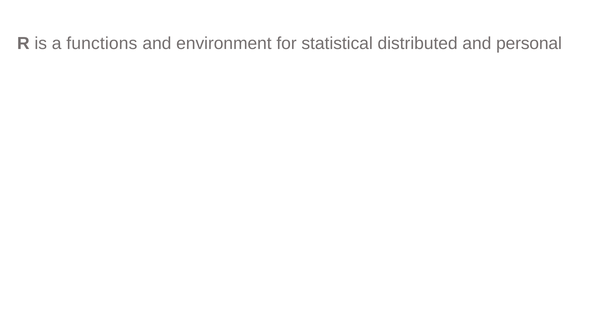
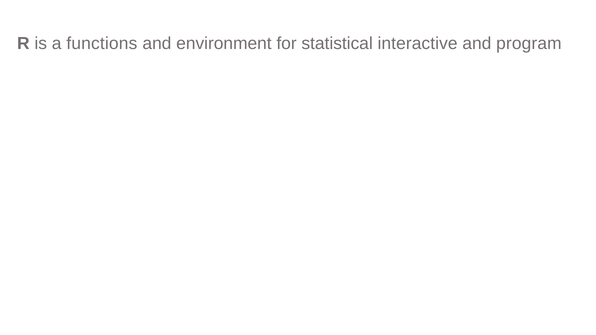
distributed: distributed -> interactive
personal: personal -> program
